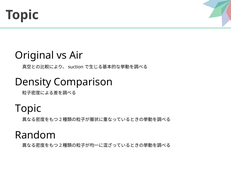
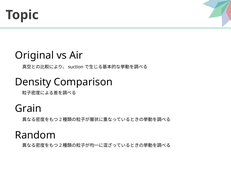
Topic at (28, 108): Topic -> Grain
